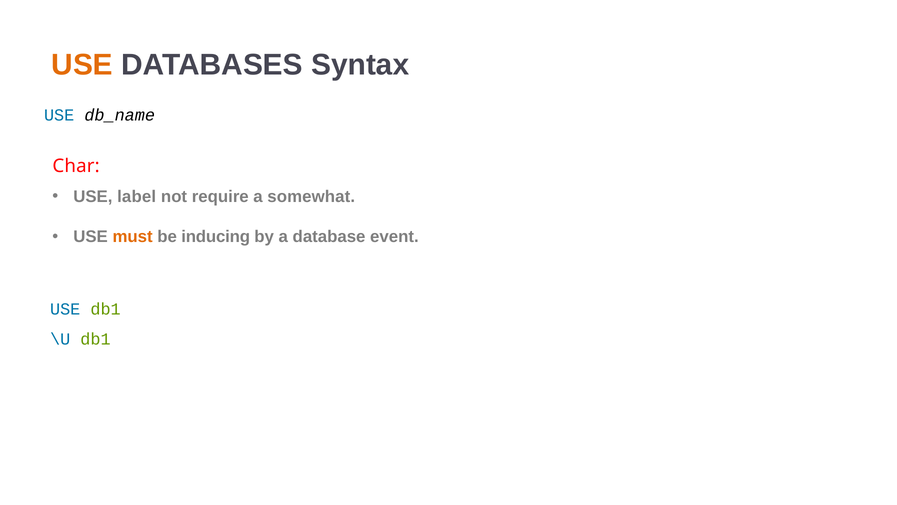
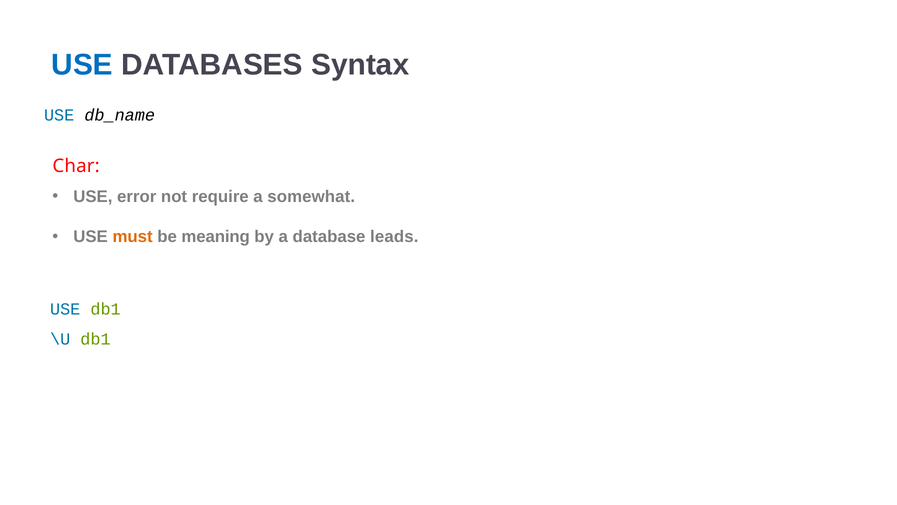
USE at (82, 65) colour: orange -> blue
label: label -> error
inducing: inducing -> meaning
event: event -> leads
